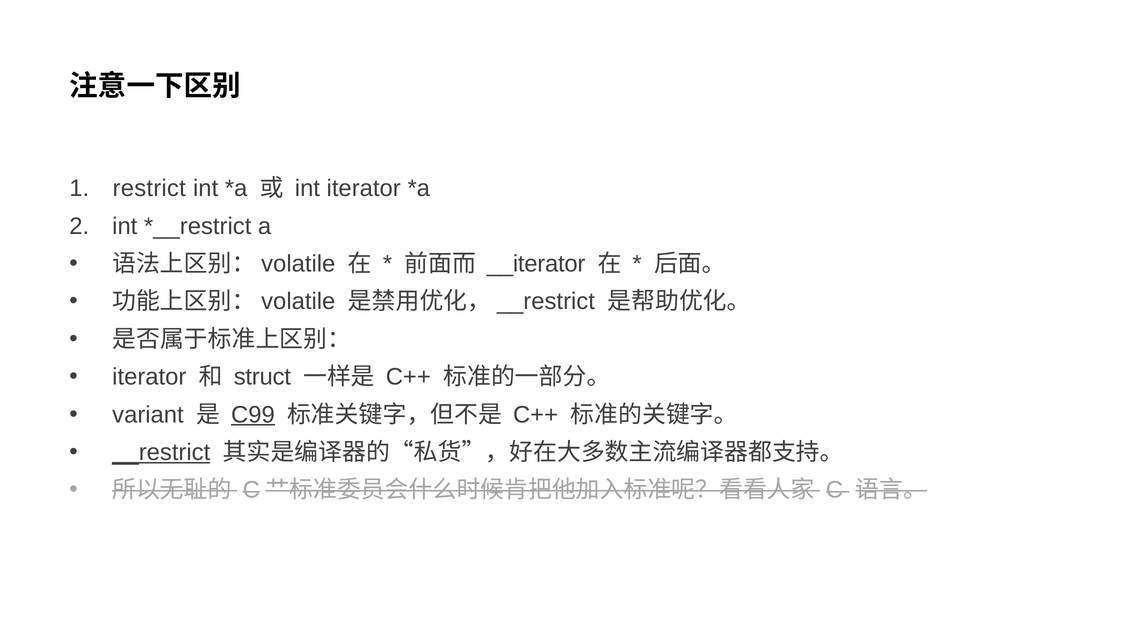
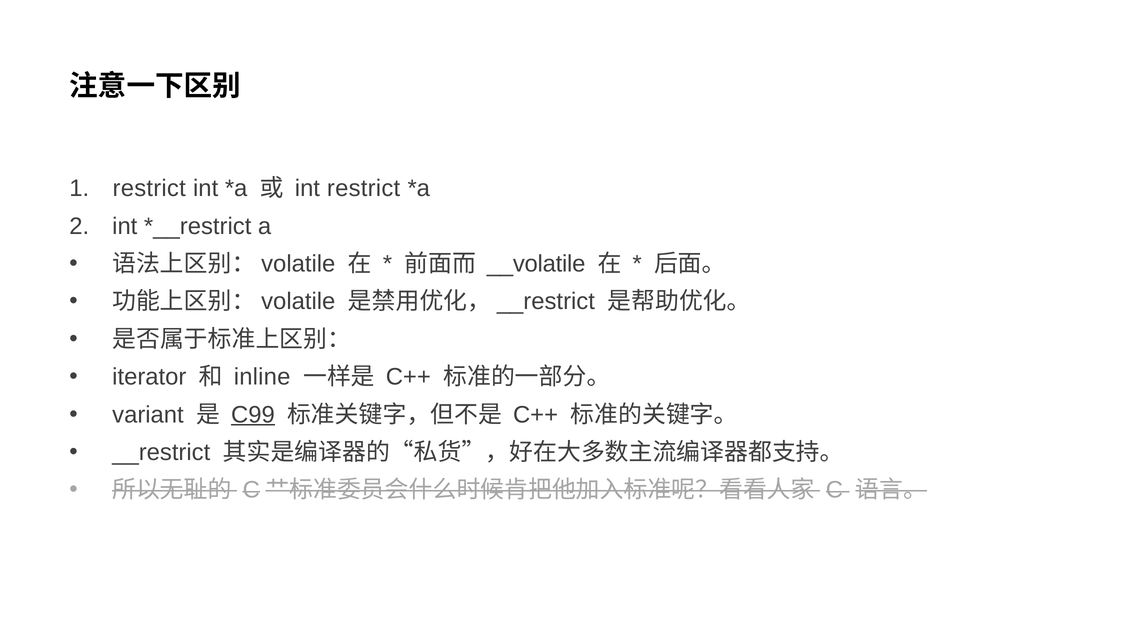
int iterator: iterator -> restrict
__iterator: __iterator -> __volatile
struct: struct -> inline
__restrict underline: present -> none
